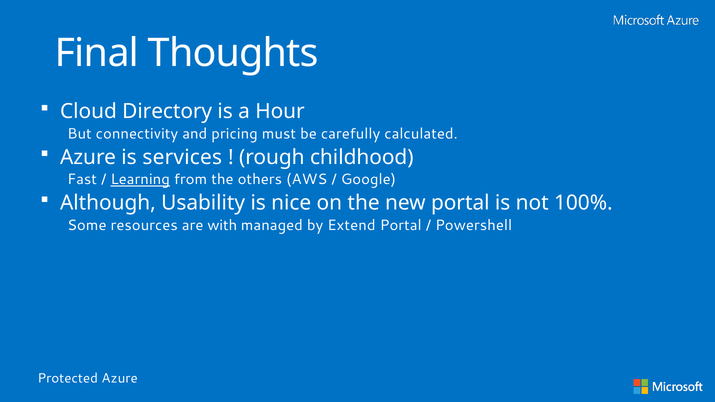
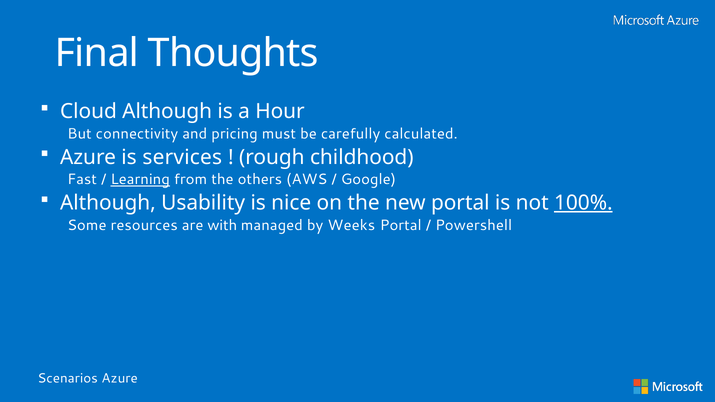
Cloud Directory: Directory -> Although
100% underline: none -> present
Extend: Extend -> Weeks
Protected: Protected -> Scenarios
